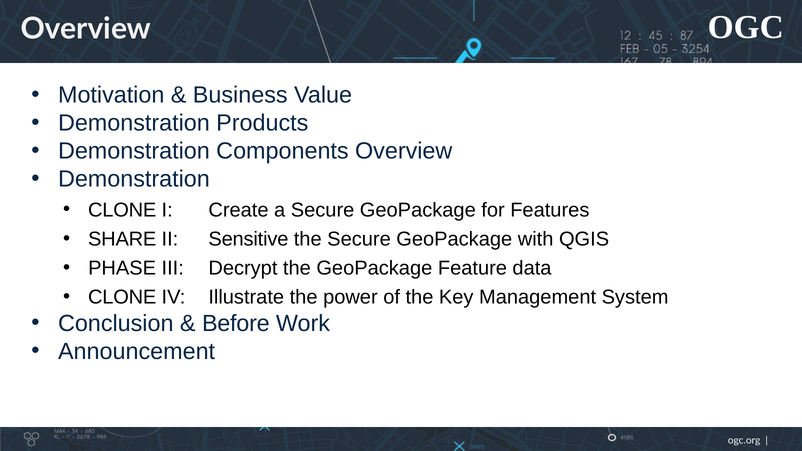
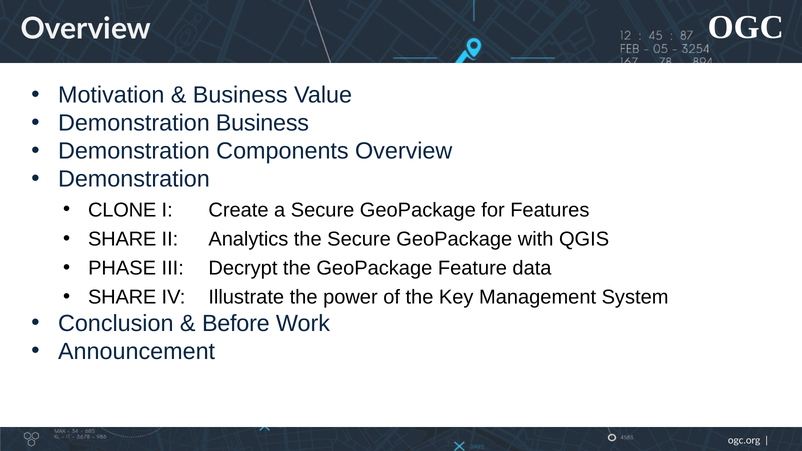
Demonstration Products: Products -> Business
Sensitive: Sensitive -> Analytics
CLONE at (122, 297): CLONE -> SHARE
